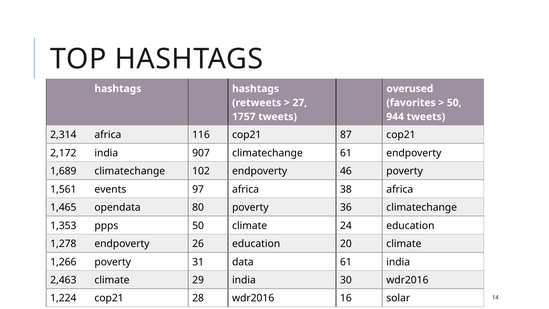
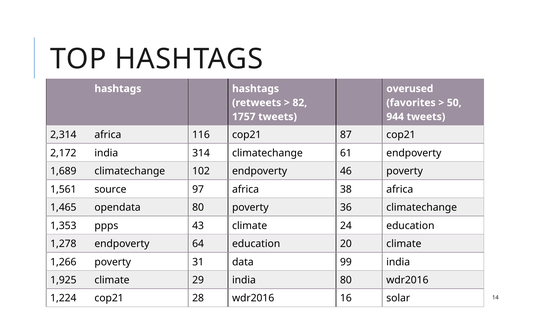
27: 27 -> 82
907: 907 -> 314
events: events -> source
ppps 50: 50 -> 43
26: 26 -> 64
data 61: 61 -> 99
2,463: 2,463 -> 1,925
india 30: 30 -> 80
